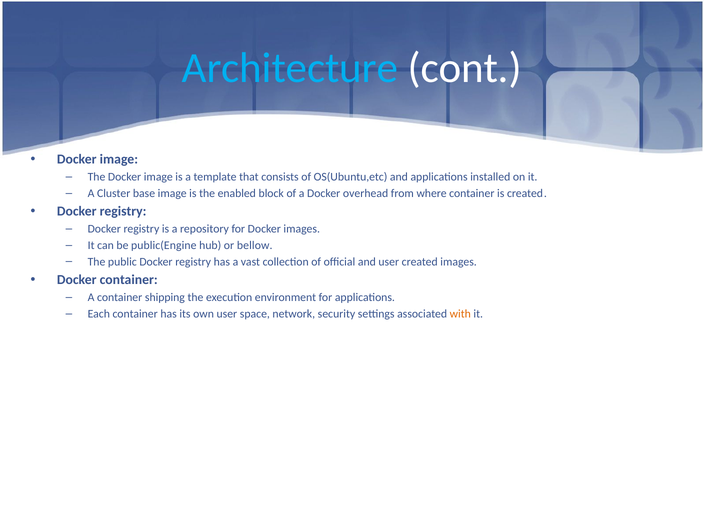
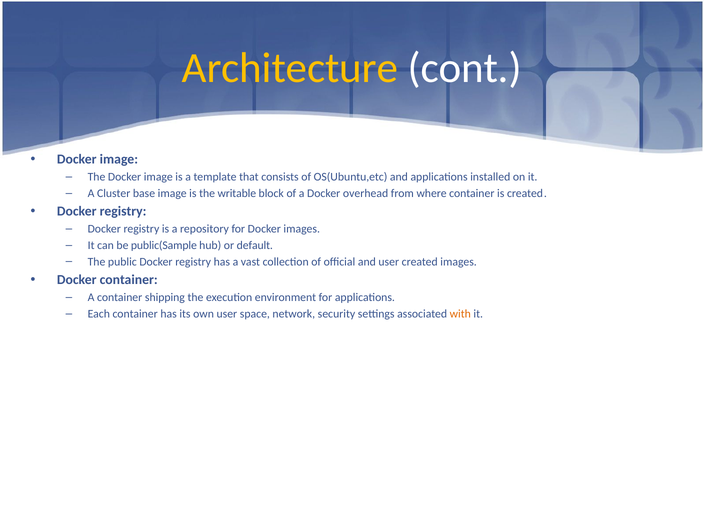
Architecture colour: light blue -> yellow
enabled: enabled -> writable
public(Engine: public(Engine -> public(Sample
bellow: bellow -> default
